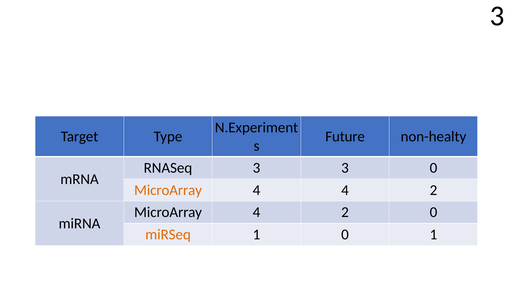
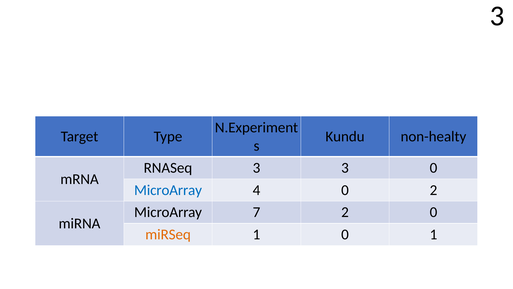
Future: Future -> Kundu
MicroArray at (168, 190) colour: orange -> blue
4 4: 4 -> 0
4 at (256, 212): 4 -> 7
